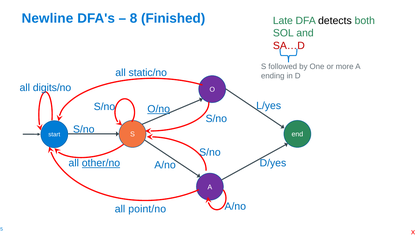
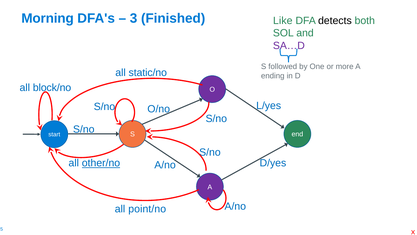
Newline: Newline -> Morning
8: 8 -> 3
Late: Late -> Like
SA…D colour: red -> purple
digits/no: digits/no -> block/no
O/no underline: present -> none
